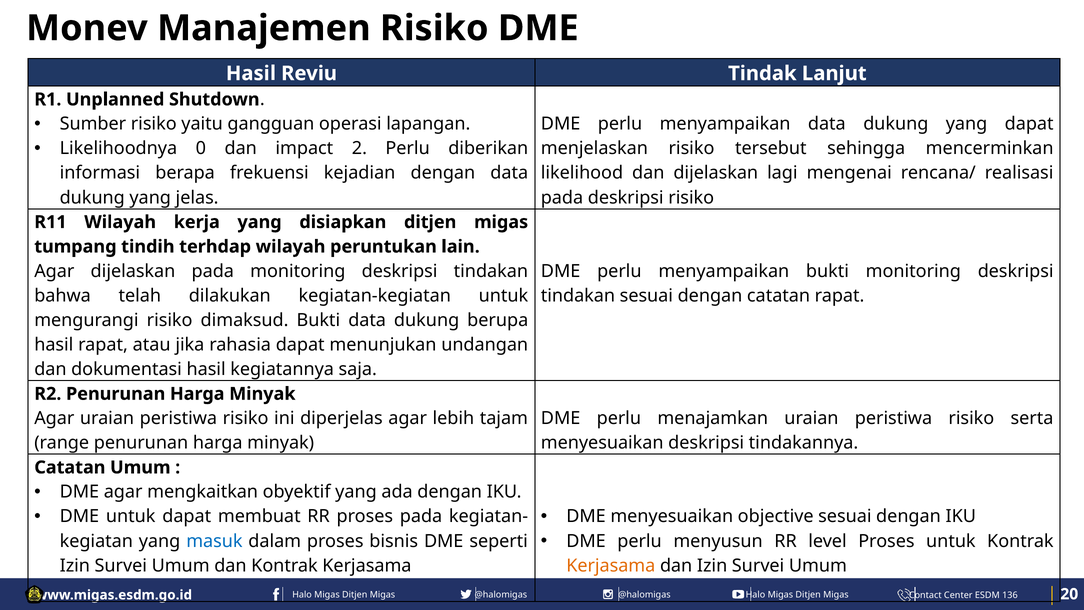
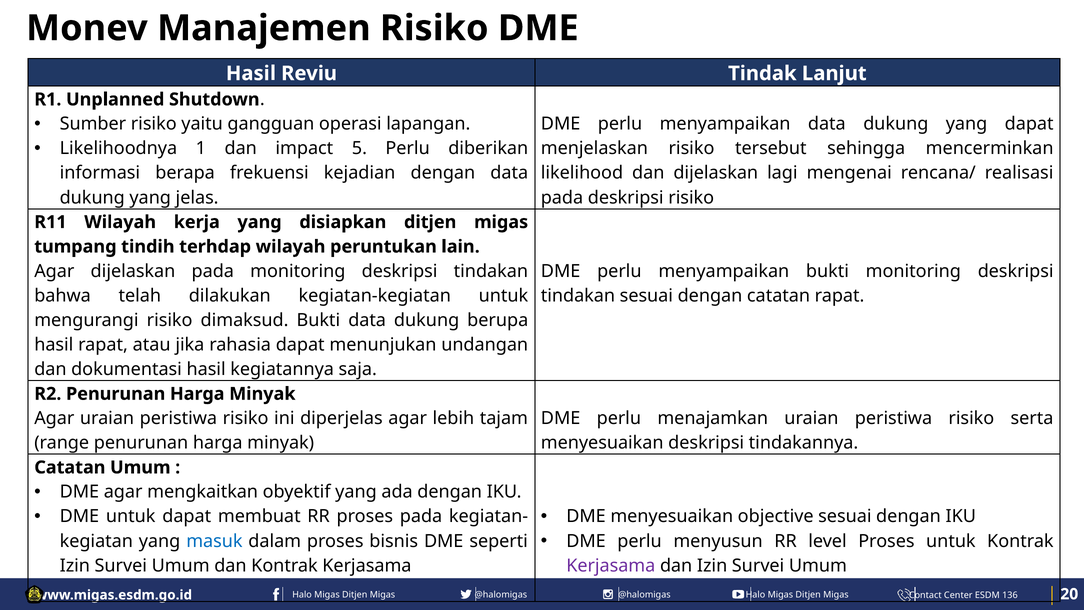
0: 0 -> 1
2: 2 -> 5
Kerjasama at (611, 565) colour: orange -> purple
